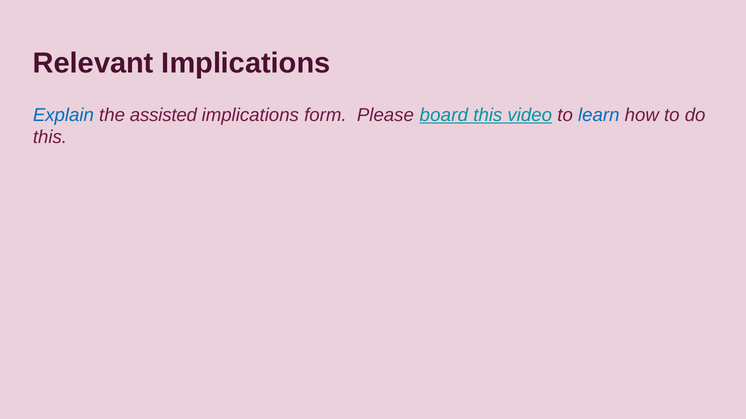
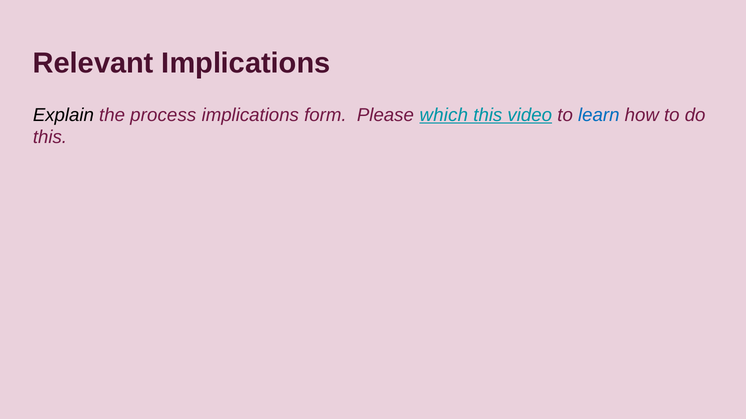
Explain colour: blue -> black
assisted: assisted -> process
board: board -> which
